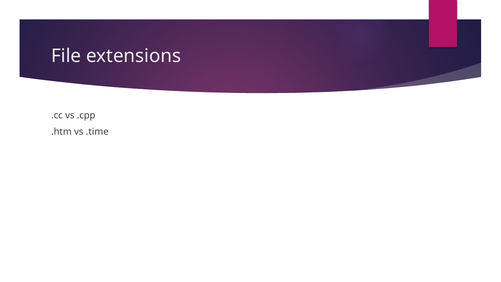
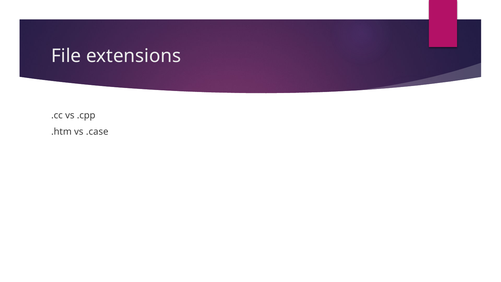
.time: .time -> .case
